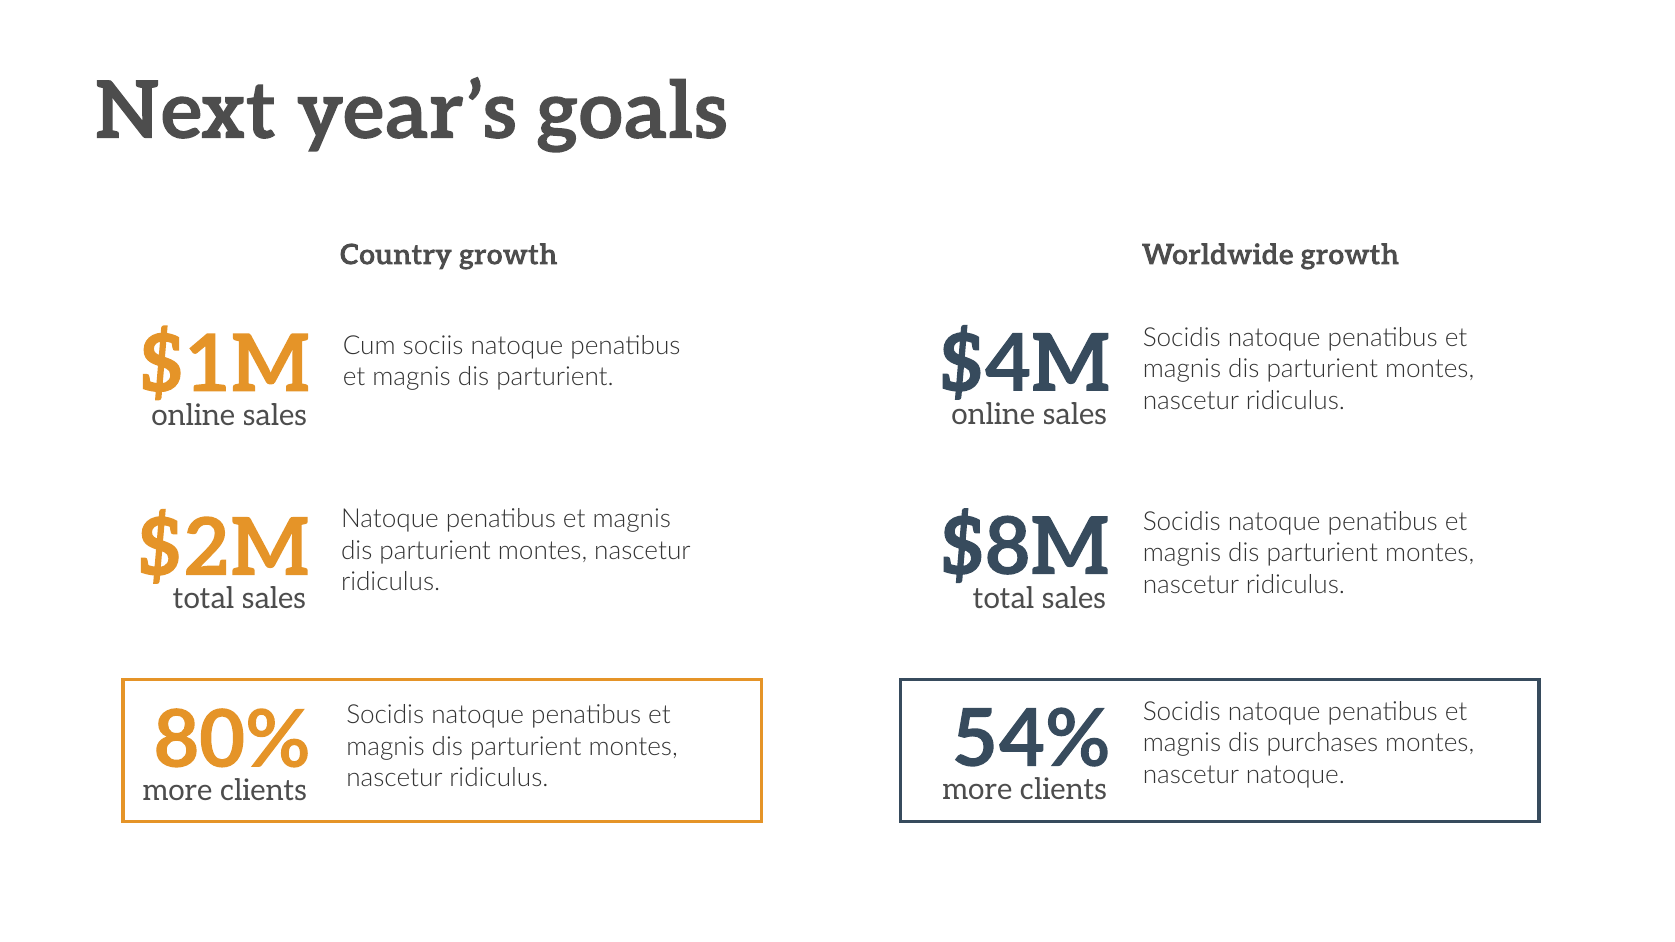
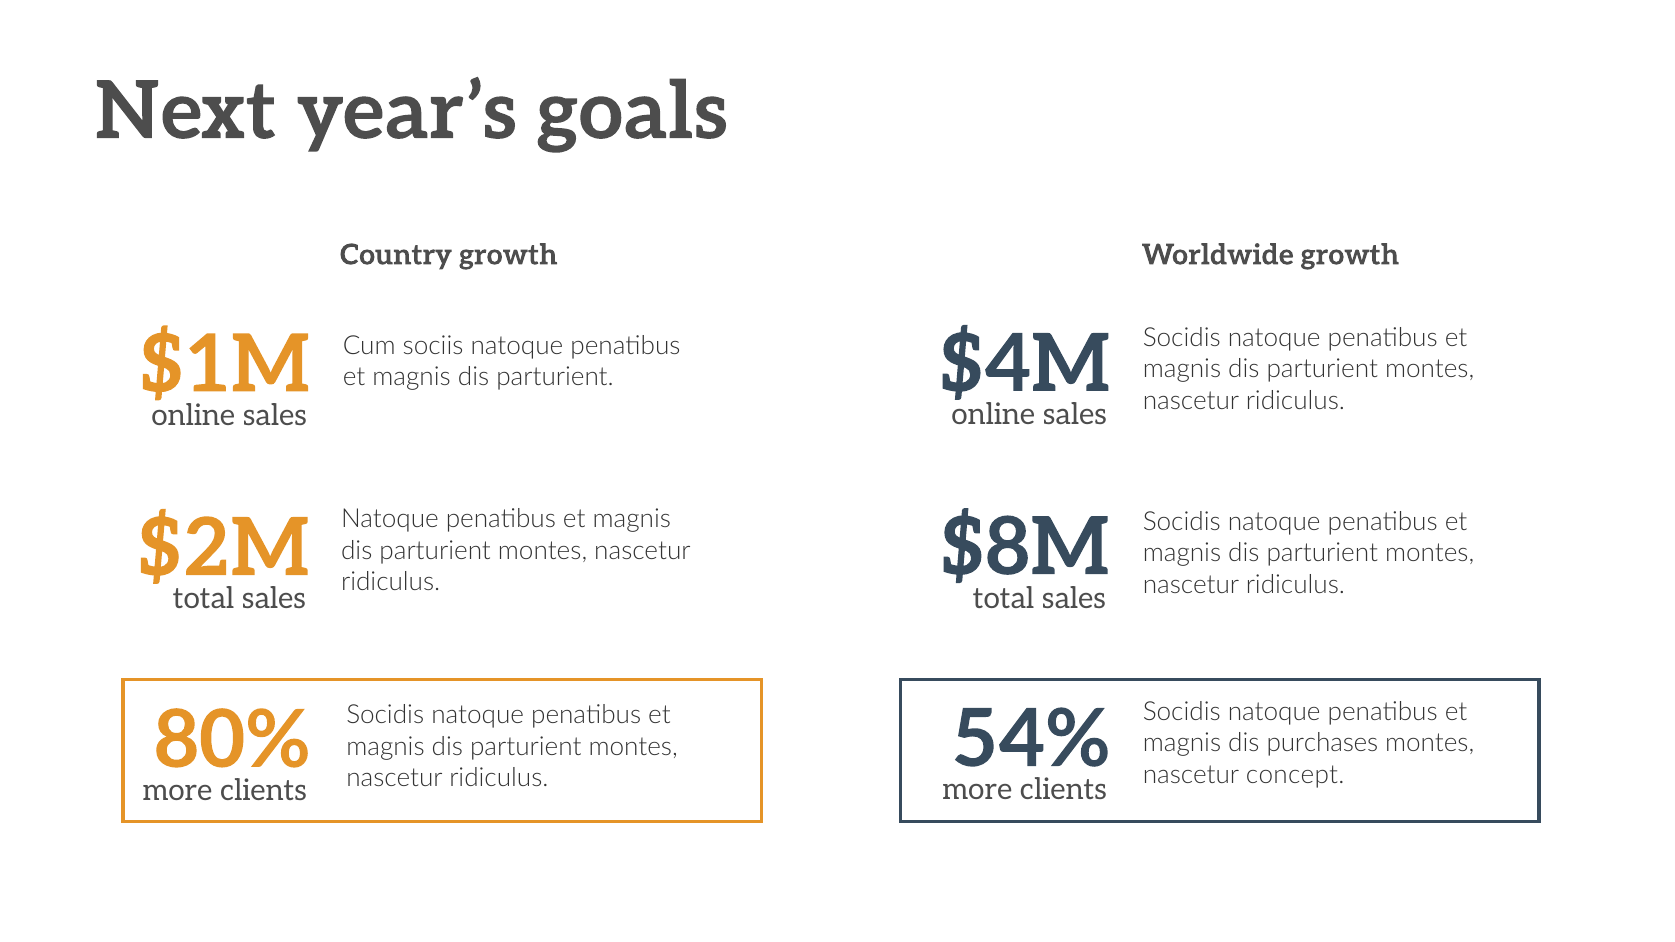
nascetur natoque: natoque -> concept
